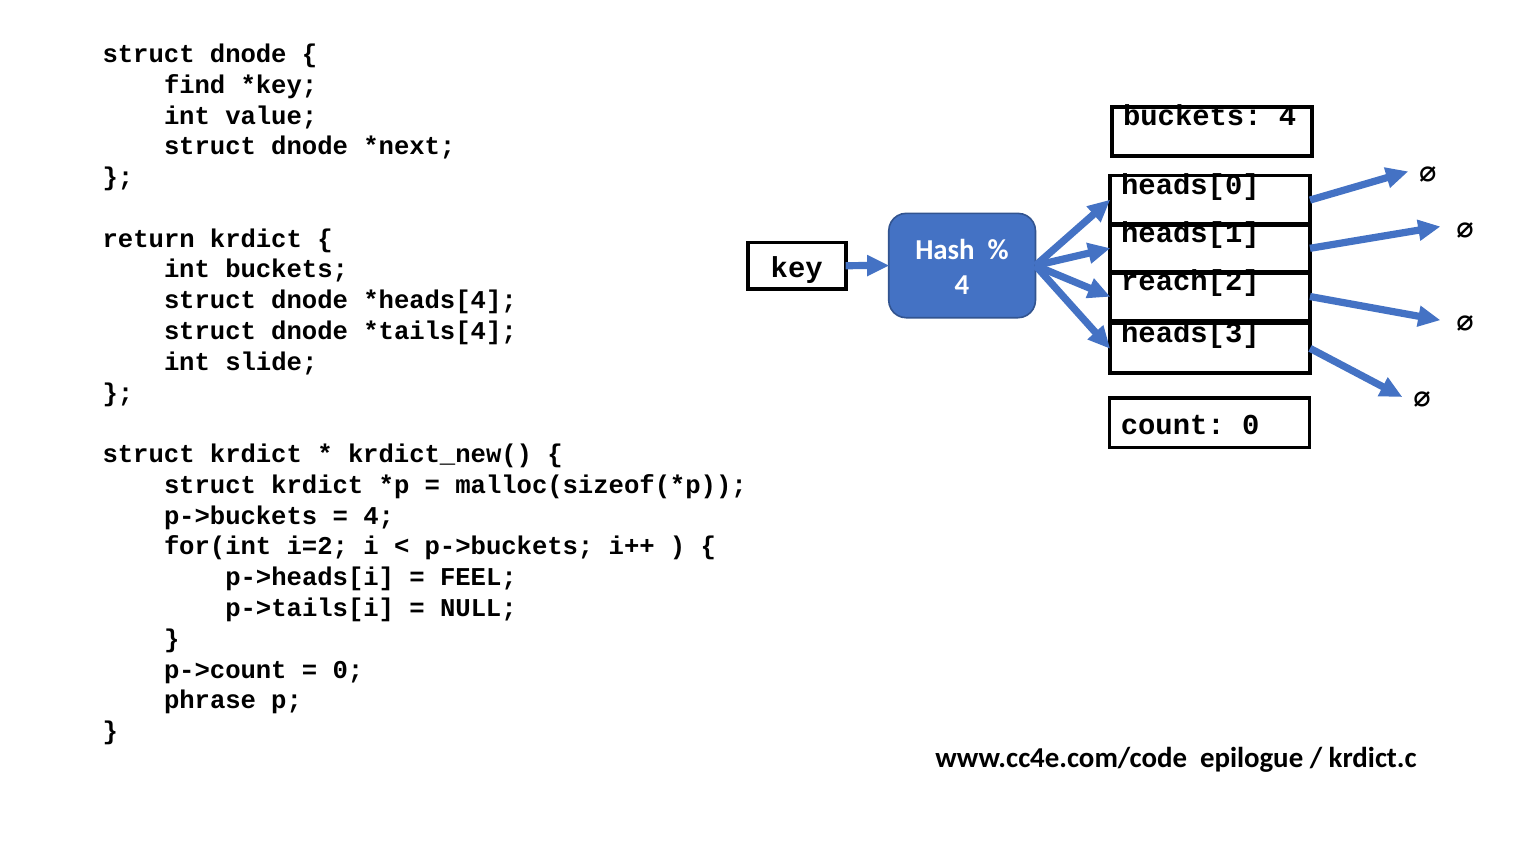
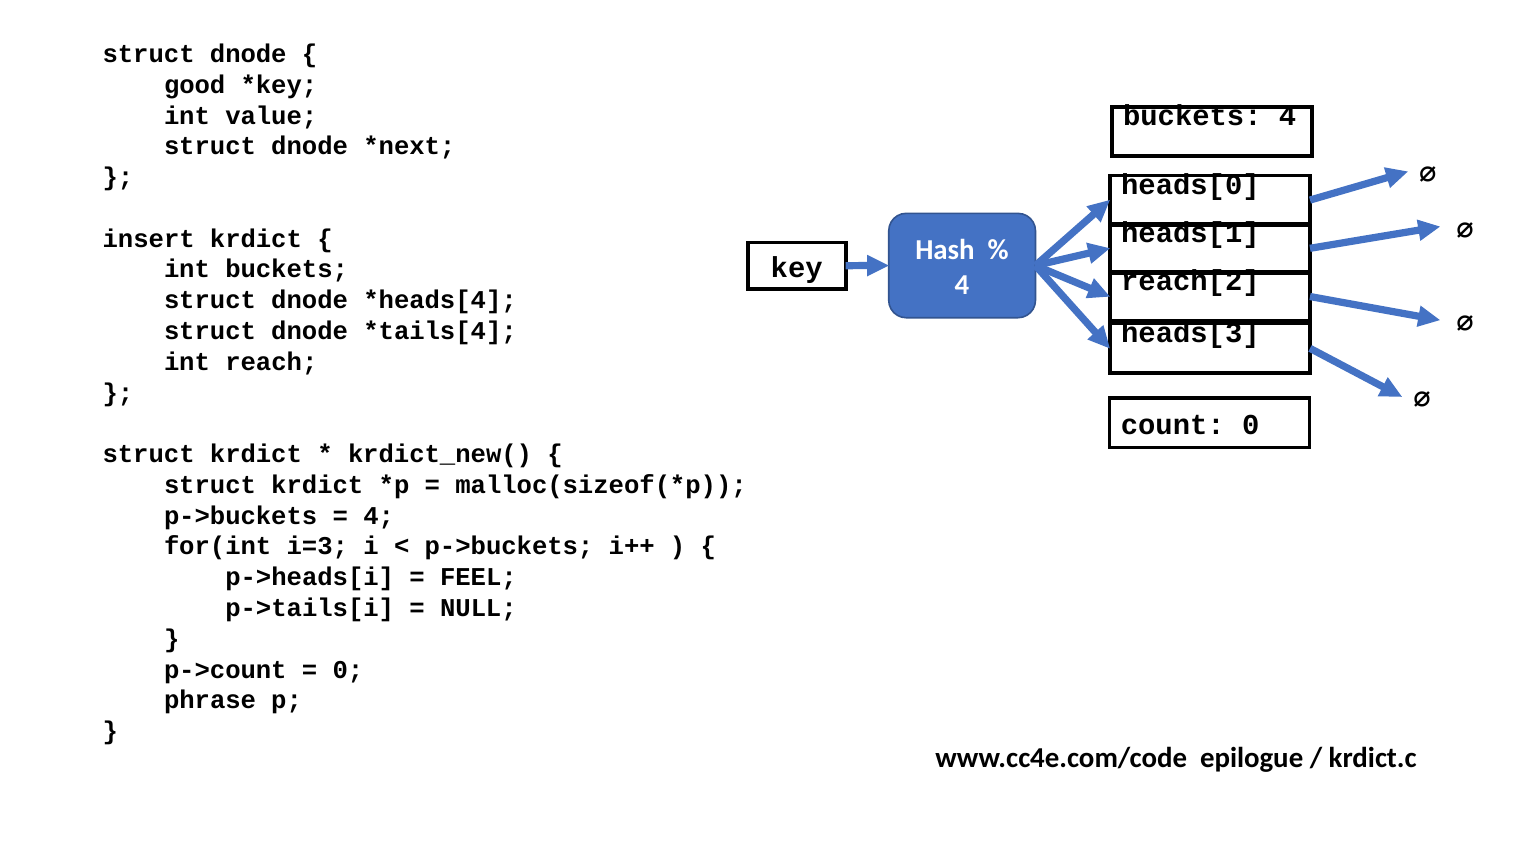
find: find -> good
return: return -> insert
slide: slide -> reach
i=2: i=2 -> i=3
